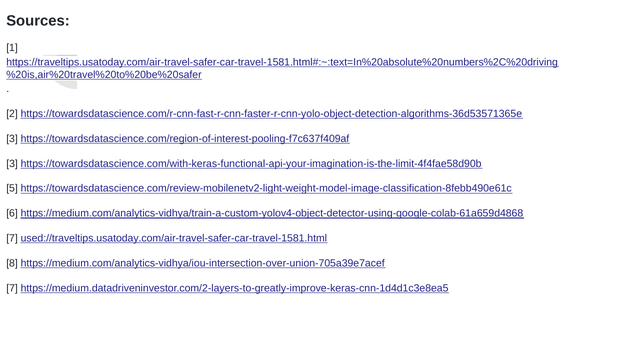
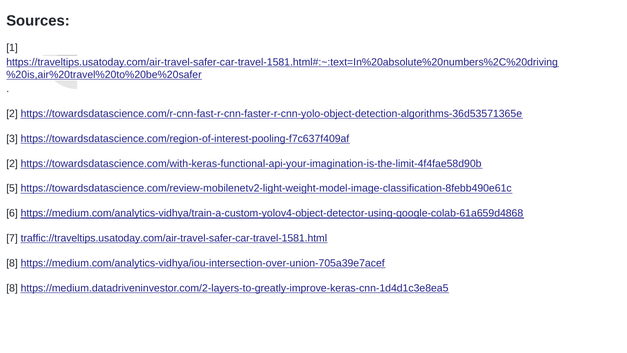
3 at (12, 164): 3 -> 2
used://traveltips.usatoday.com/air-travel-safer-car-travel-1581.html: used://traveltips.usatoday.com/air-travel-safer-car-travel-1581.html -> traffic://traveltips.usatoday.com/air-travel-safer-car-travel-1581.html
7 at (12, 288): 7 -> 8
